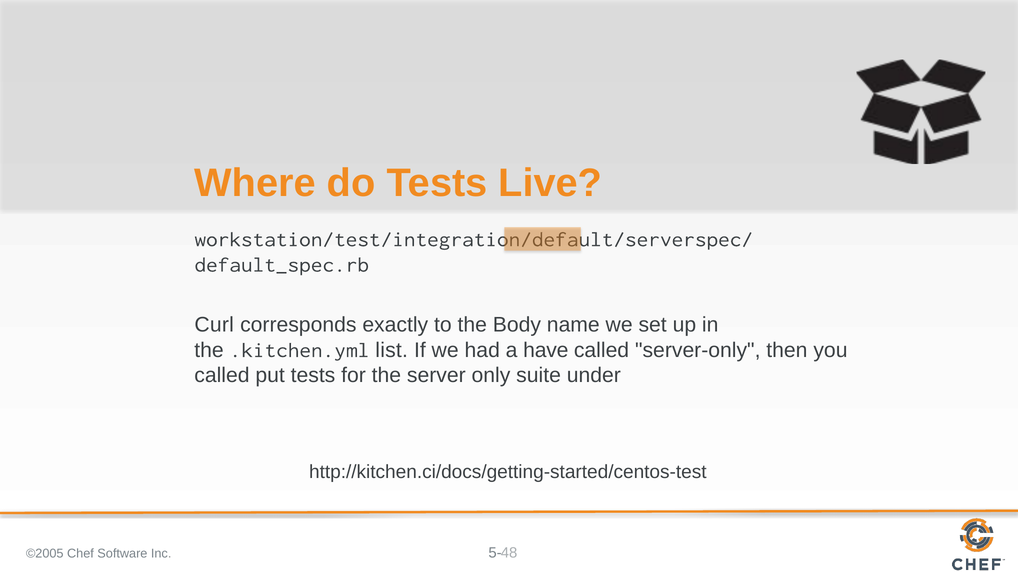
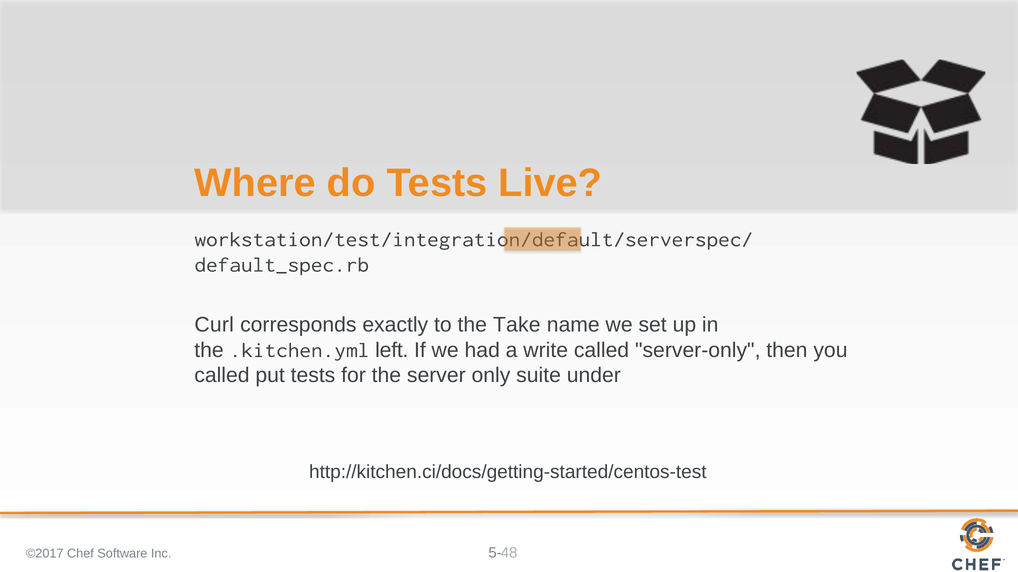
Body: Body -> Take
list: list -> left
have: have -> write
©2005: ©2005 -> ©2017
